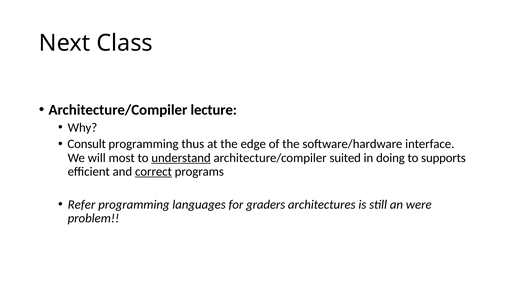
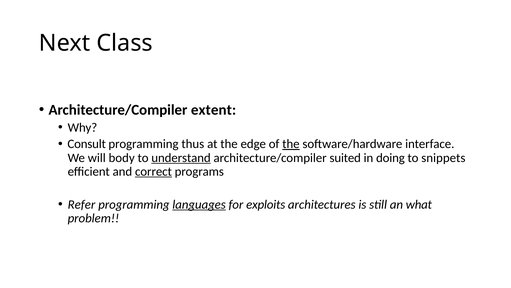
lecture: lecture -> extent
the at (291, 144) underline: none -> present
most: most -> body
supports: supports -> snippets
languages underline: none -> present
graders: graders -> exploits
were: were -> what
